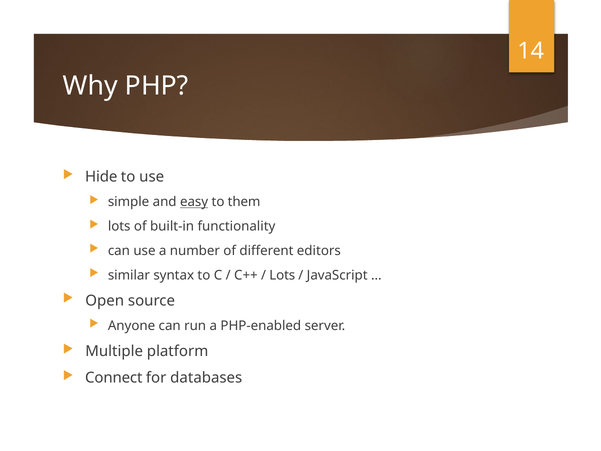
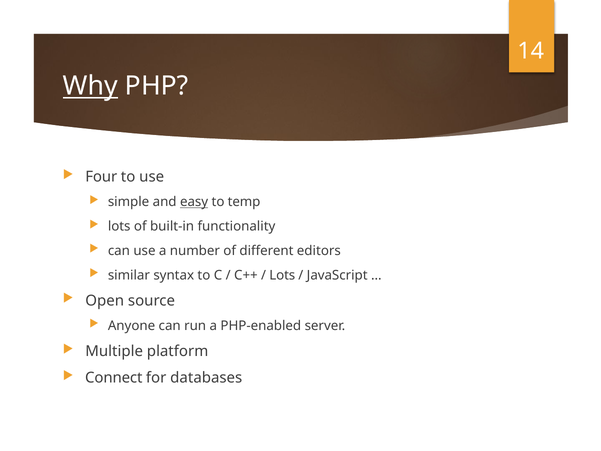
Why underline: none -> present
Hide: Hide -> Four
them: them -> temp
